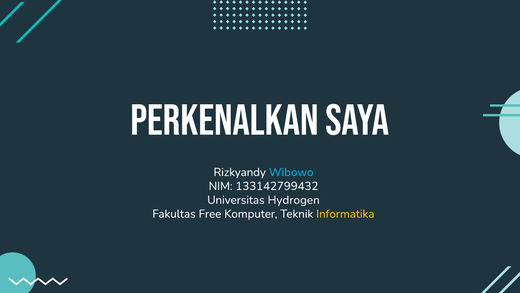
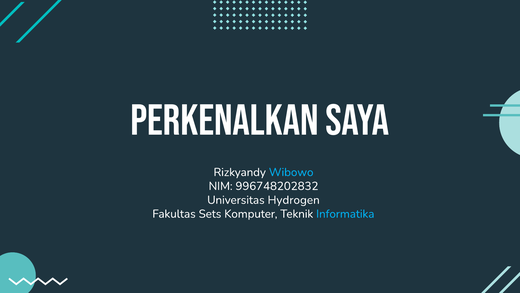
133142799432: 133142799432 -> 996748202832
Free: Free -> Sets
Informatika colour: yellow -> light blue
